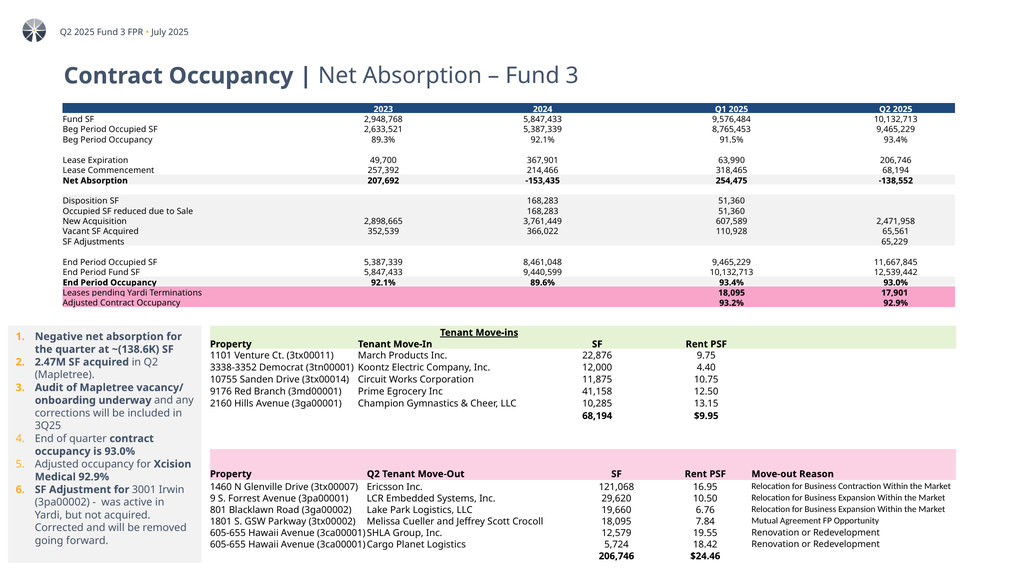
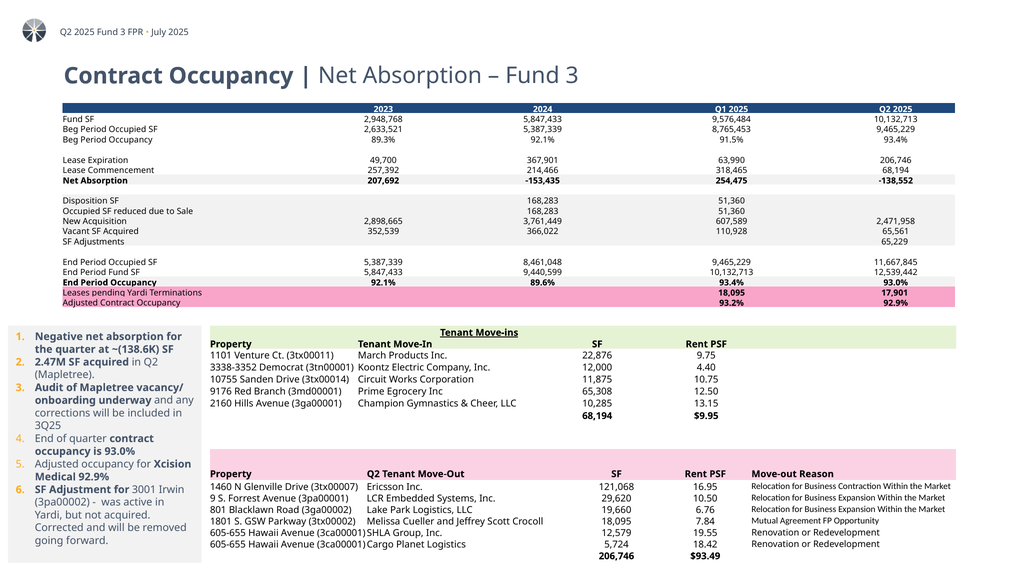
41,158: 41,158 -> 65,308
$24.46: $24.46 -> $93.49
